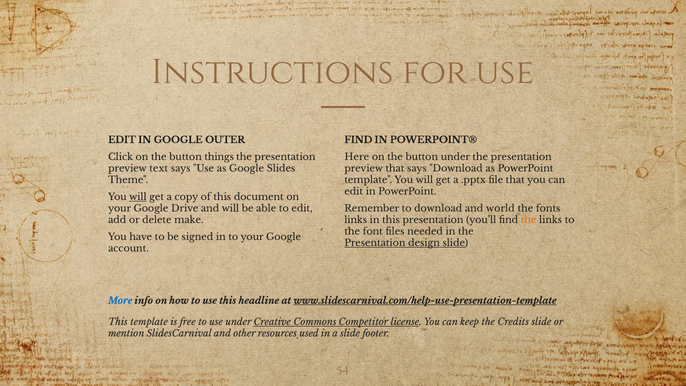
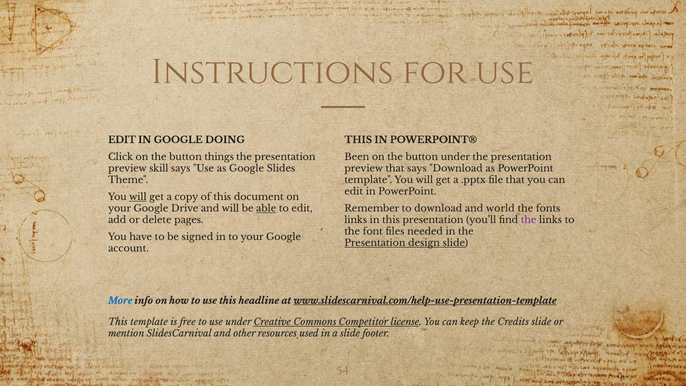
OUTER: OUTER -> DOING
FIND at (358, 140): FIND -> THIS
Here: Here -> Been
text: text -> skill
able underline: none -> present
make: make -> pages
the at (529, 220) colour: orange -> purple
